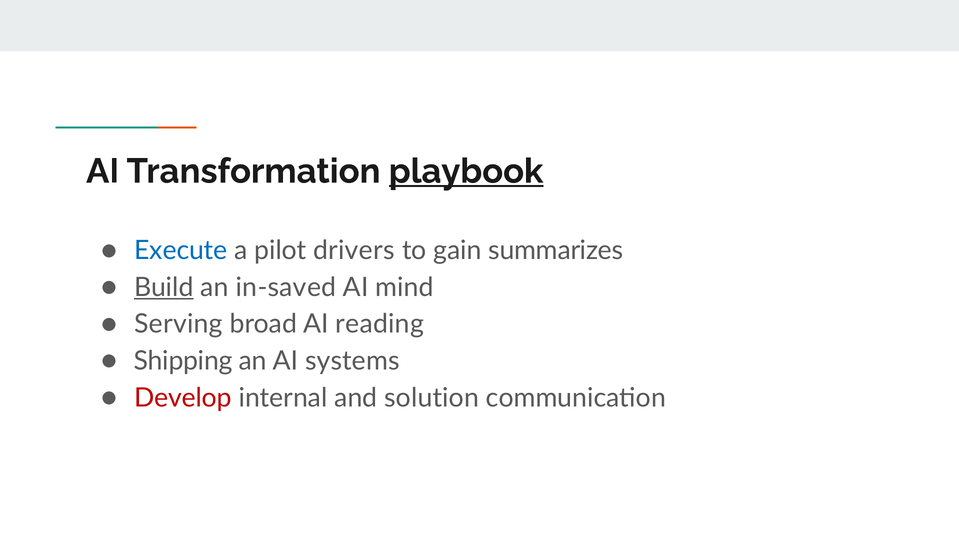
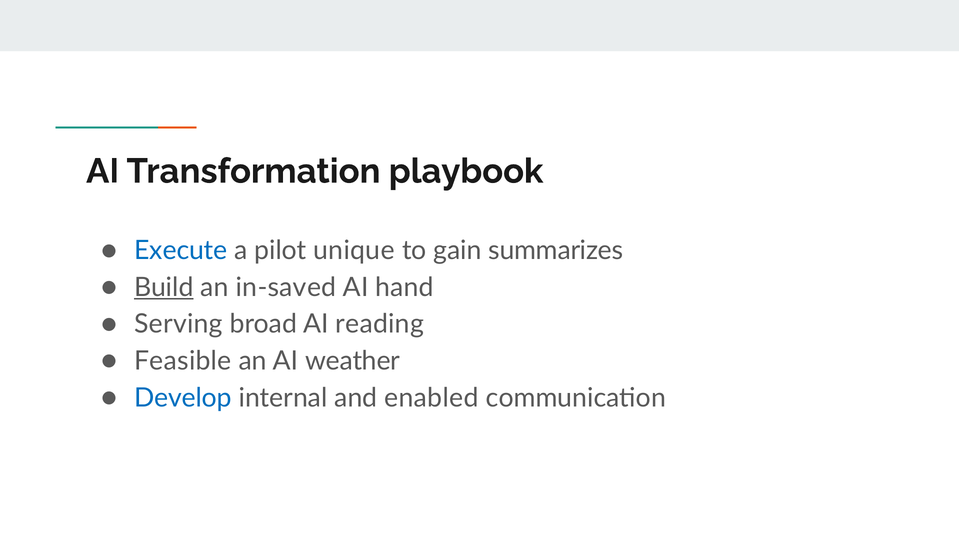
playbook underline: present -> none
drivers: drivers -> unique
mind: mind -> hand
Shipping: Shipping -> Feasible
systems: systems -> weather
Develop colour: red -> blue
solution: solution -> enabled
